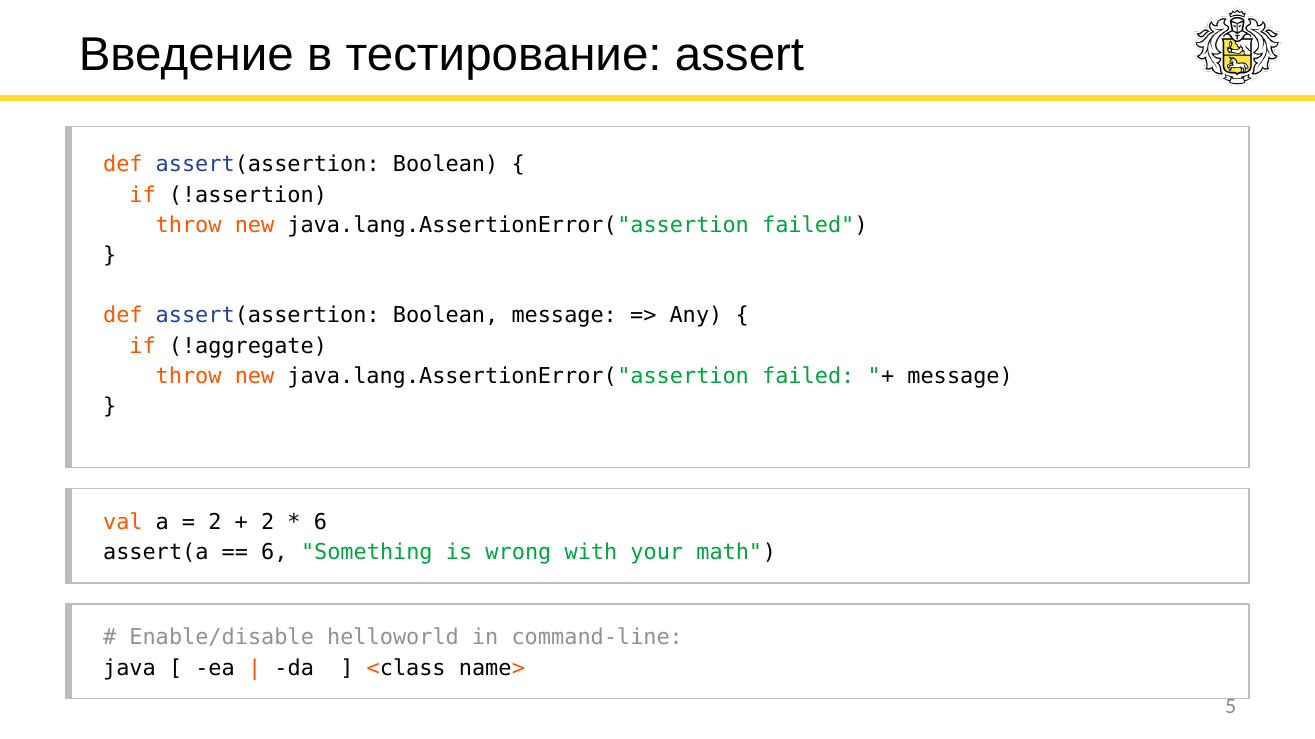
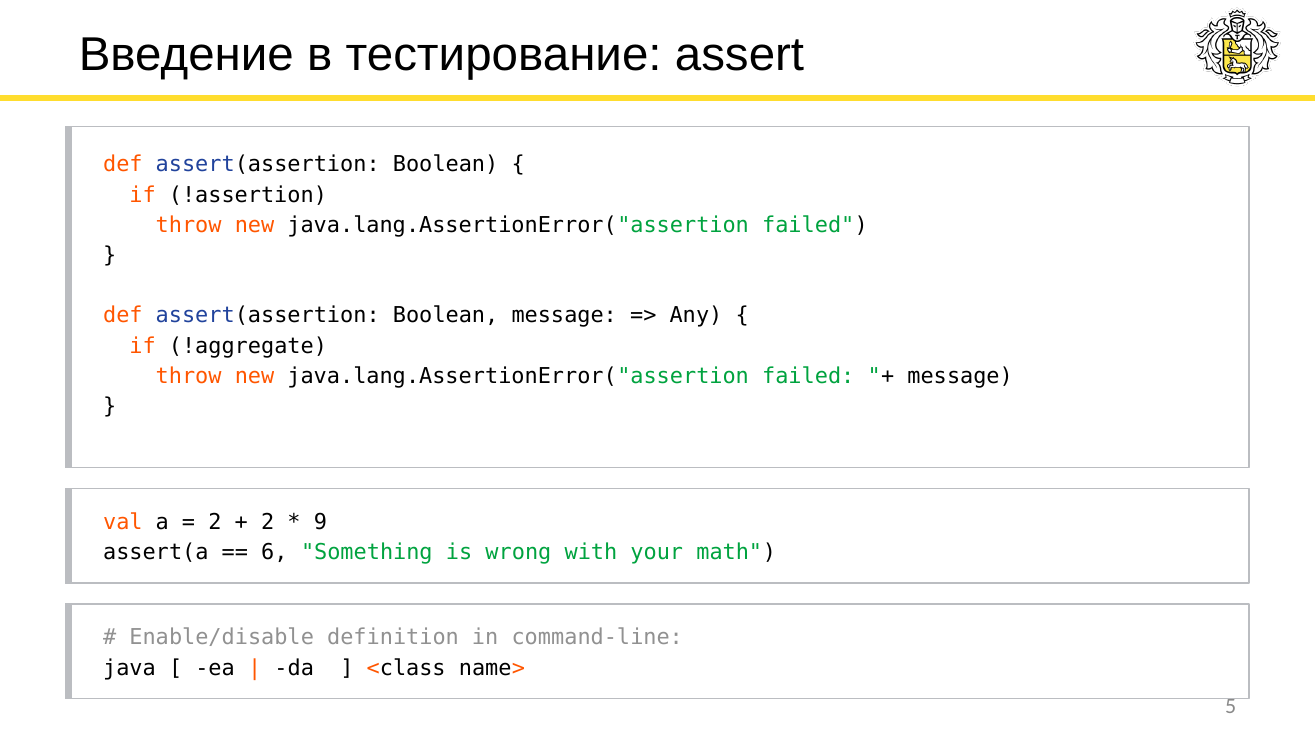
6 at (320, 522): 6 -> 9
helloworld: helloworld -> definition
